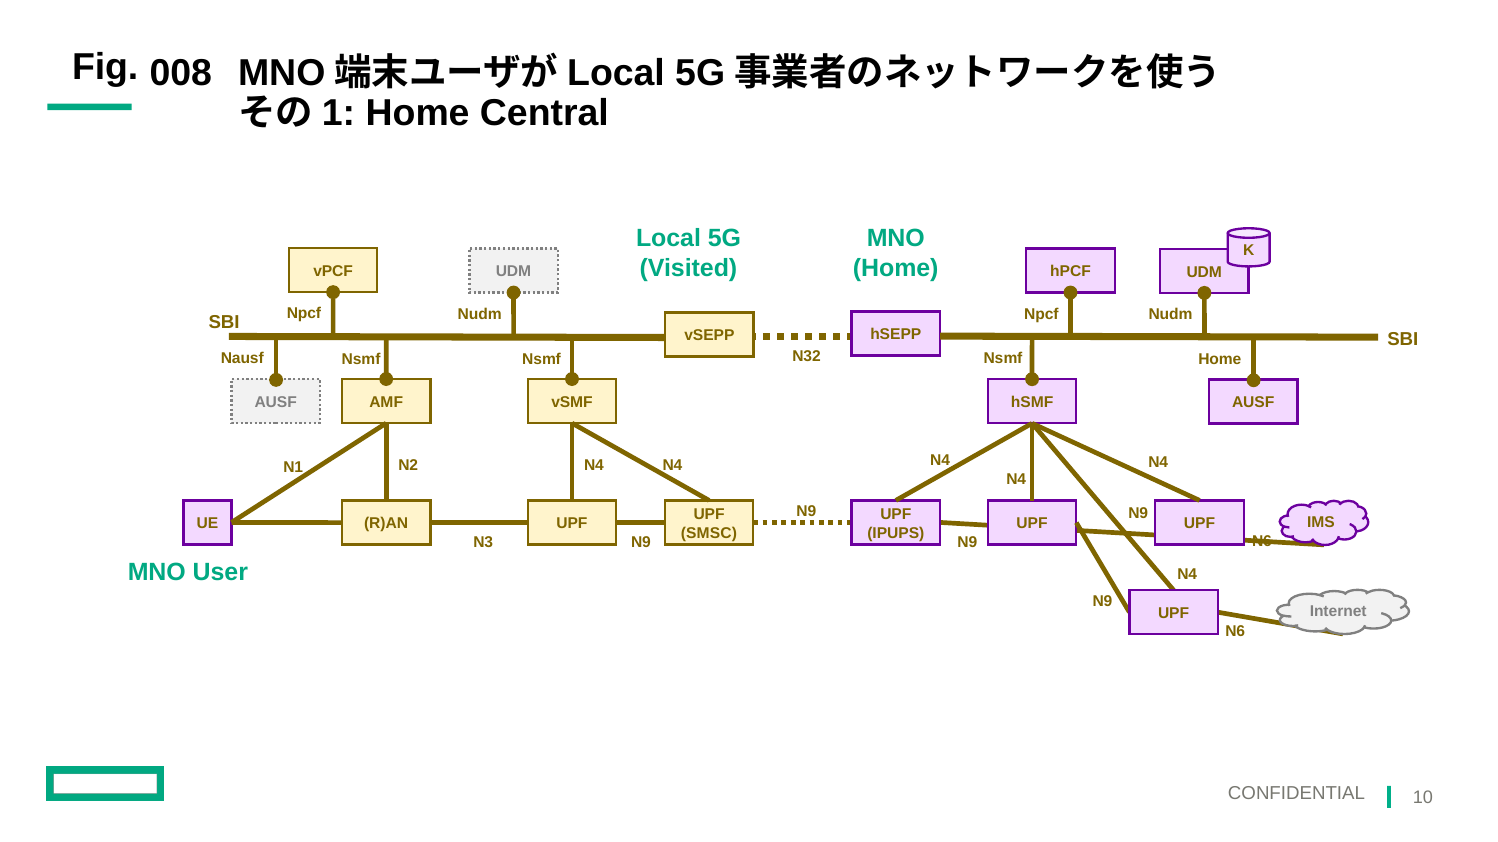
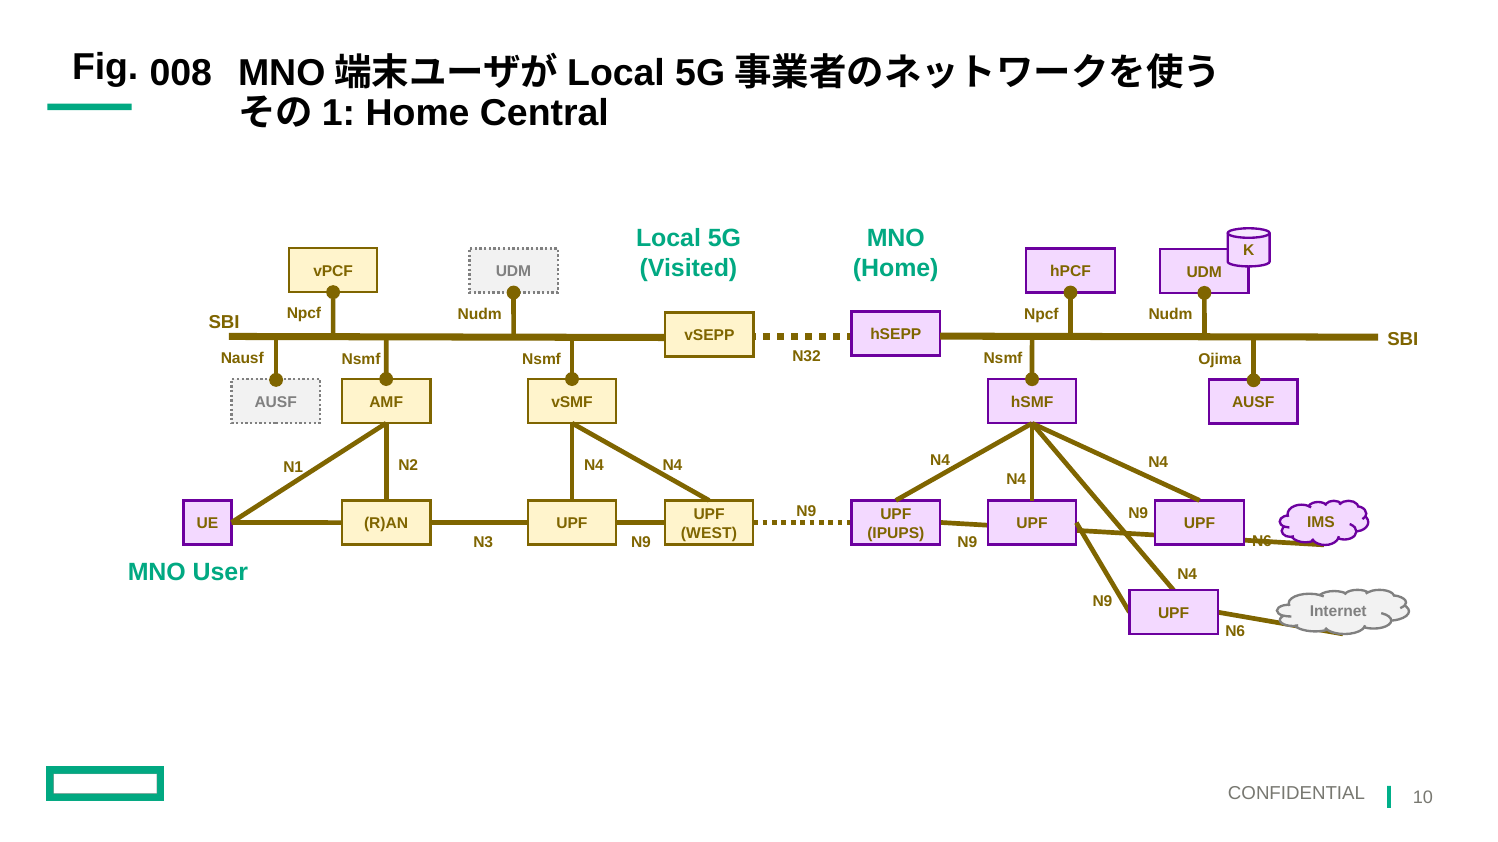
Home at (1220, 359): Home -> Ojima
SMSC: SMSC -> WEST
